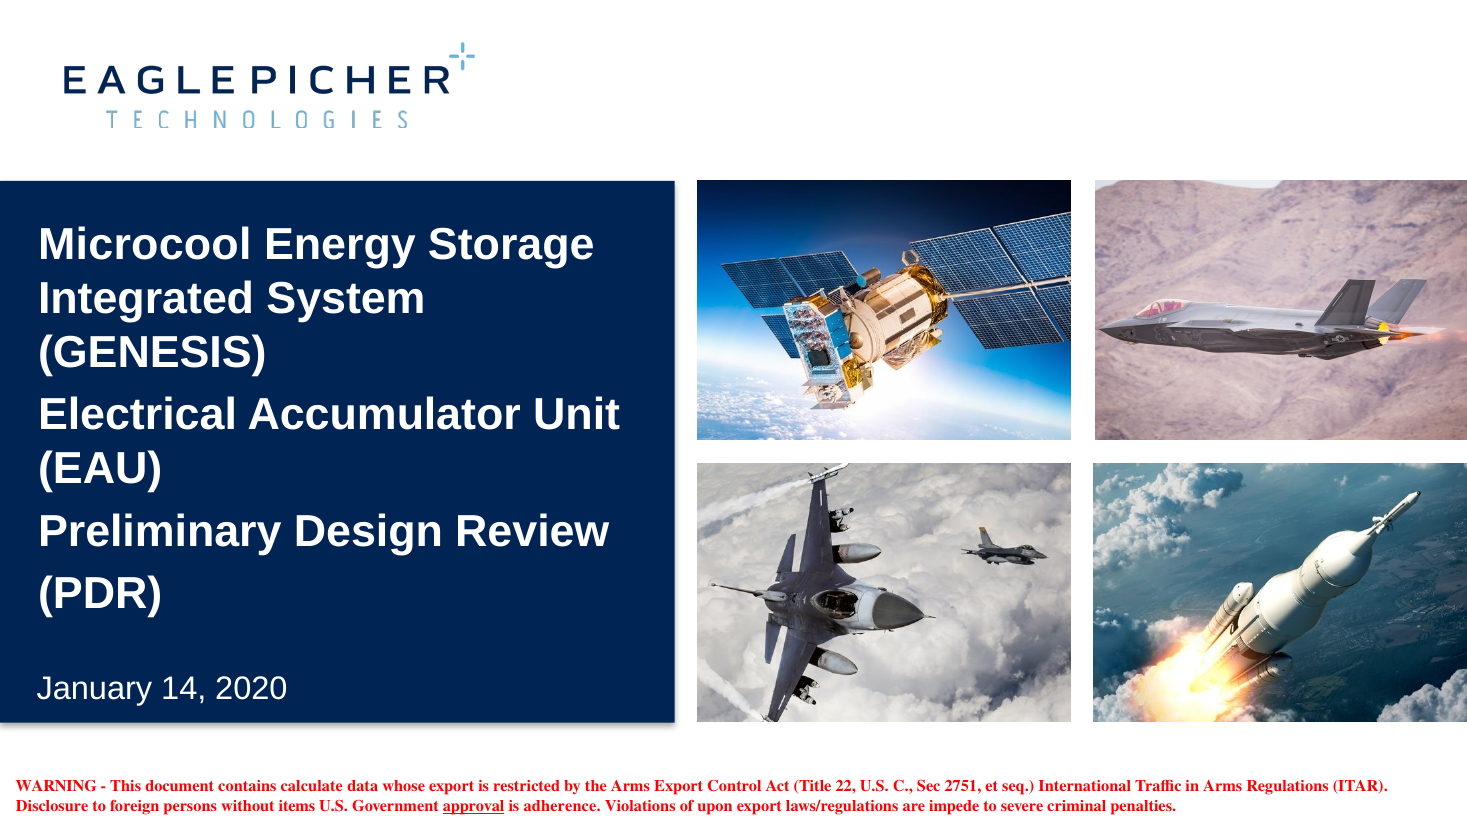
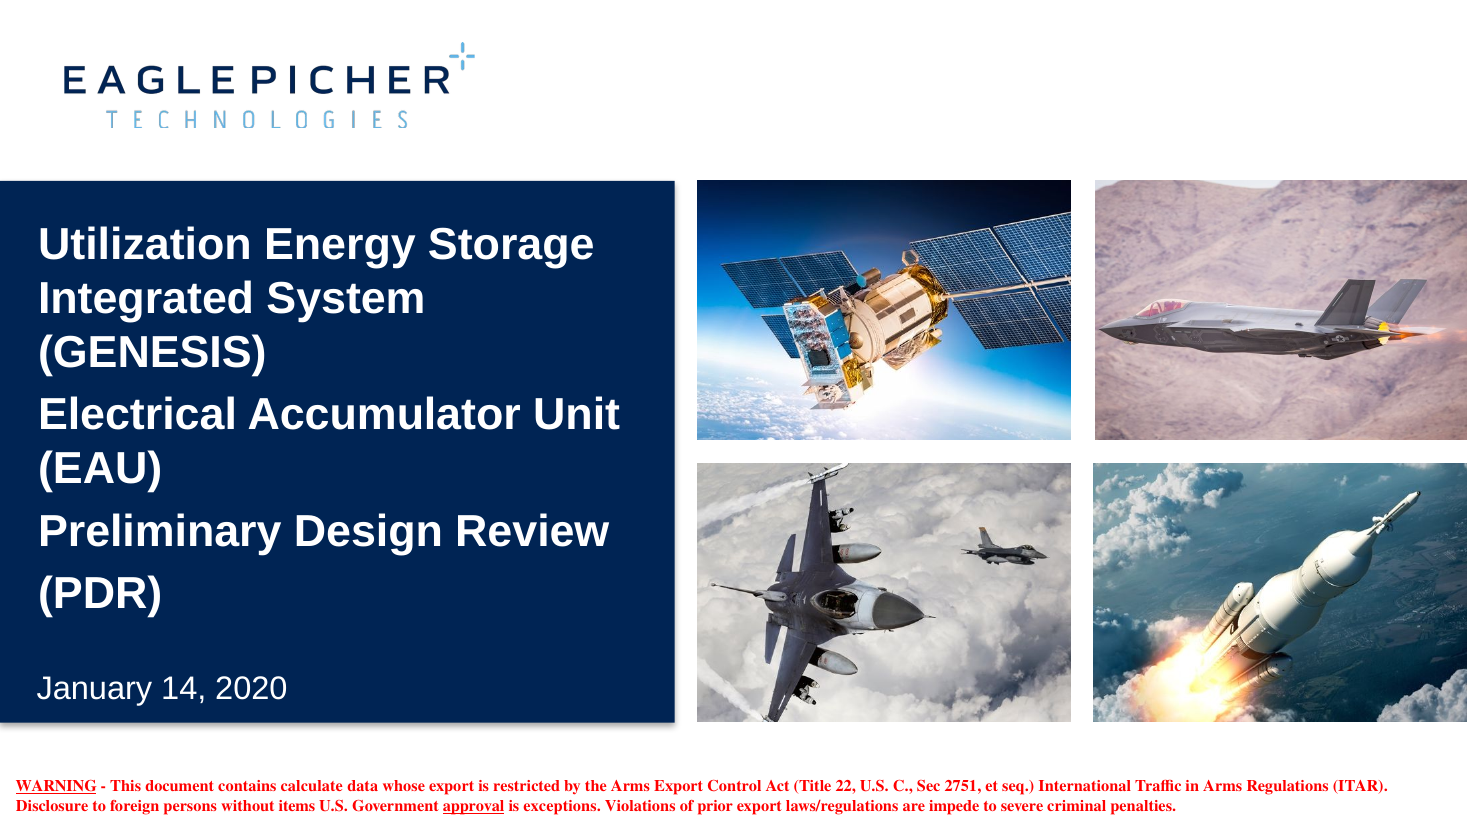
Microcool: Microcool -> Utilization
WARNING underline: none -> present
adherence: adherence -> exceptions
upon: upon -> prior
